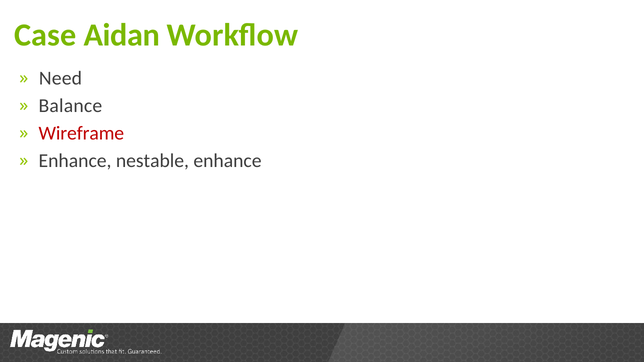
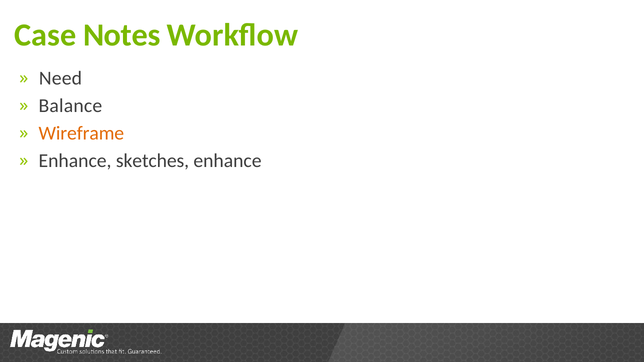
Aidan: Aidan -> Notes
Wireframe colour: red -> orange
nestable: nestable -> sketches
